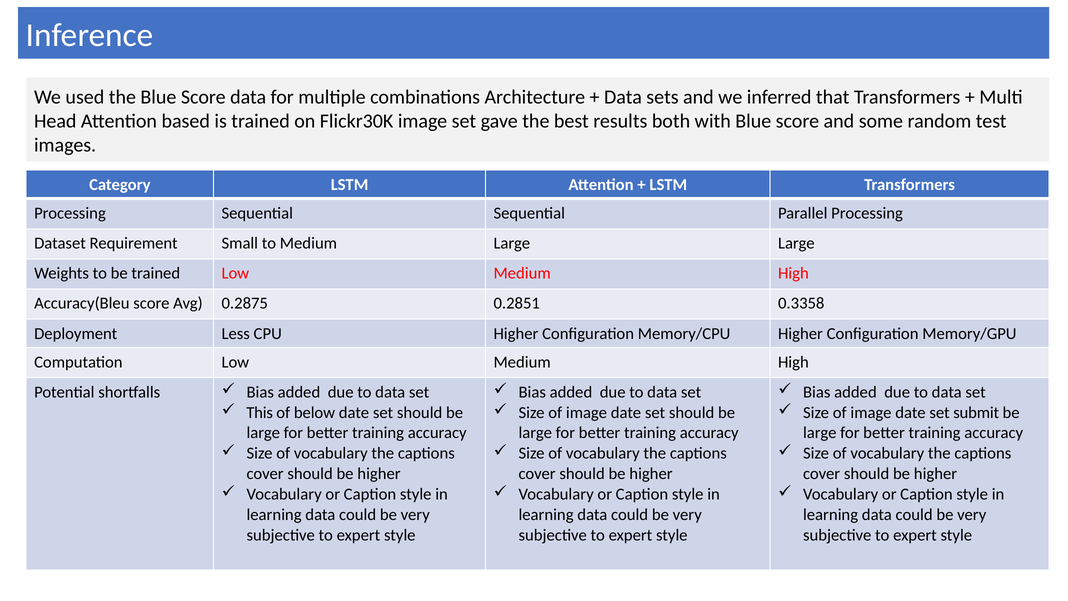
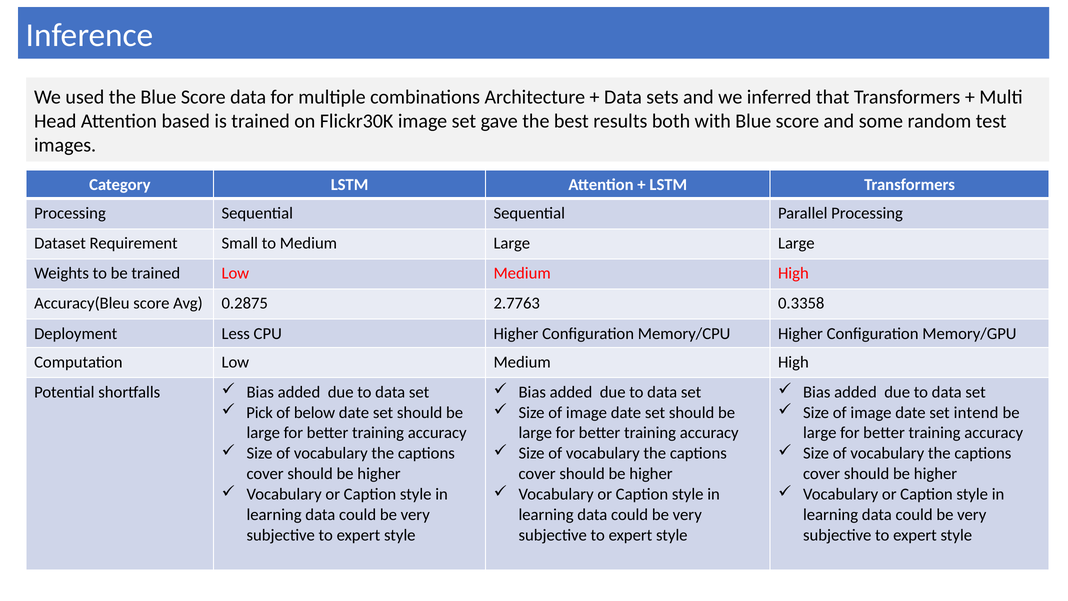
0.2851: 0.2851 -> 2.7763
This: This -> Pick
submit: submit -> intend
